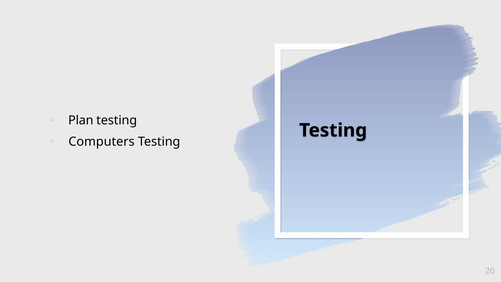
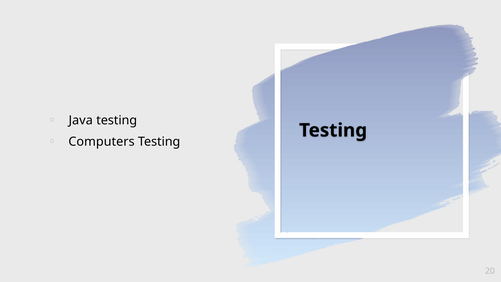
Plan: Plan -> Java
